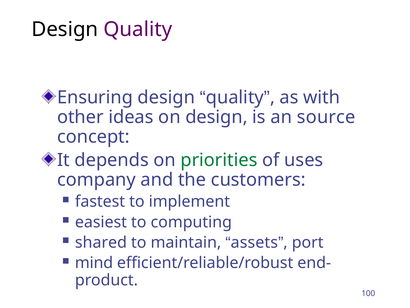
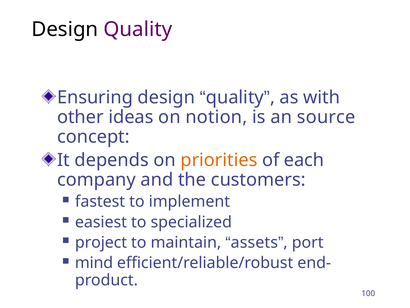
on design: design -> notion
priorities colour: green -> orange
uses: uses -> each
computing: computing -> specialized
shared: shared -> project
